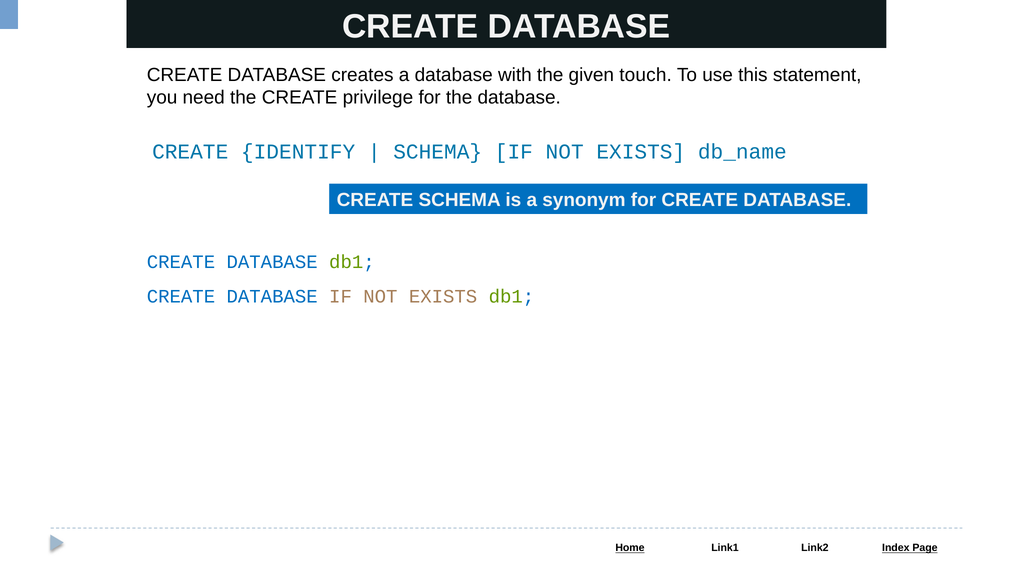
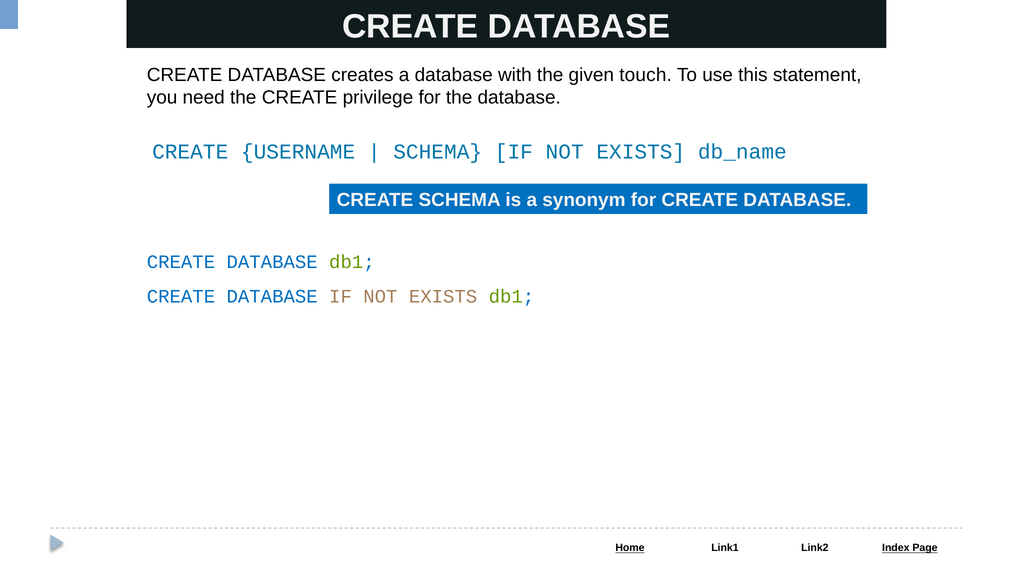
IDENTIFY: IDENTIFY -> USERNAME
